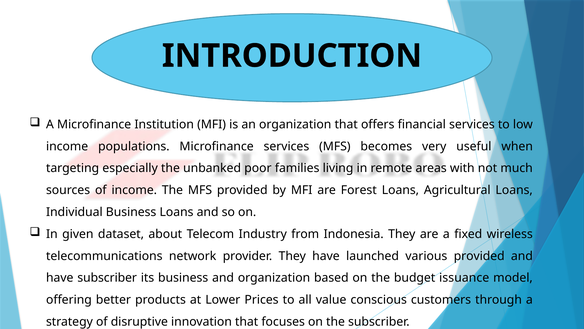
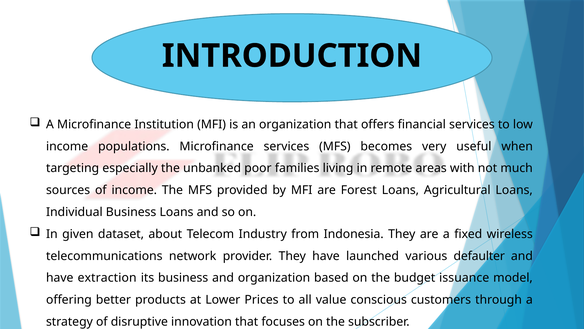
various provided: provided -> defaulter
have subscriber: subscriber -> extraction
